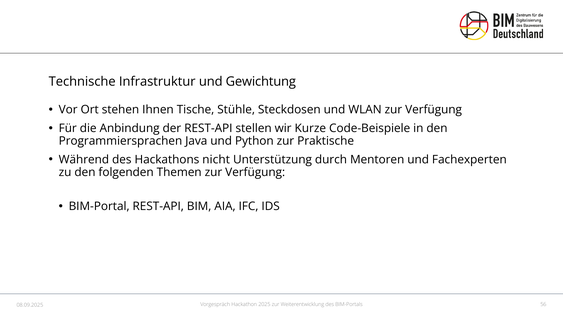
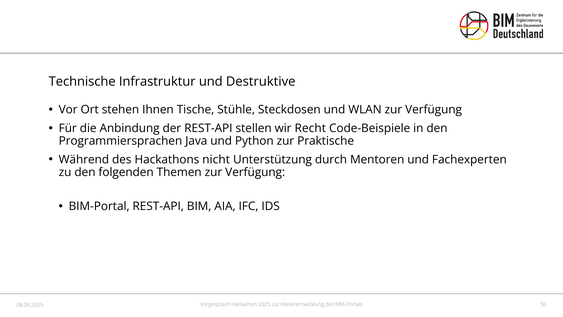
Gewichtung: Gewichtung -> Destruktive
Kurze: Kurze -> Recht
